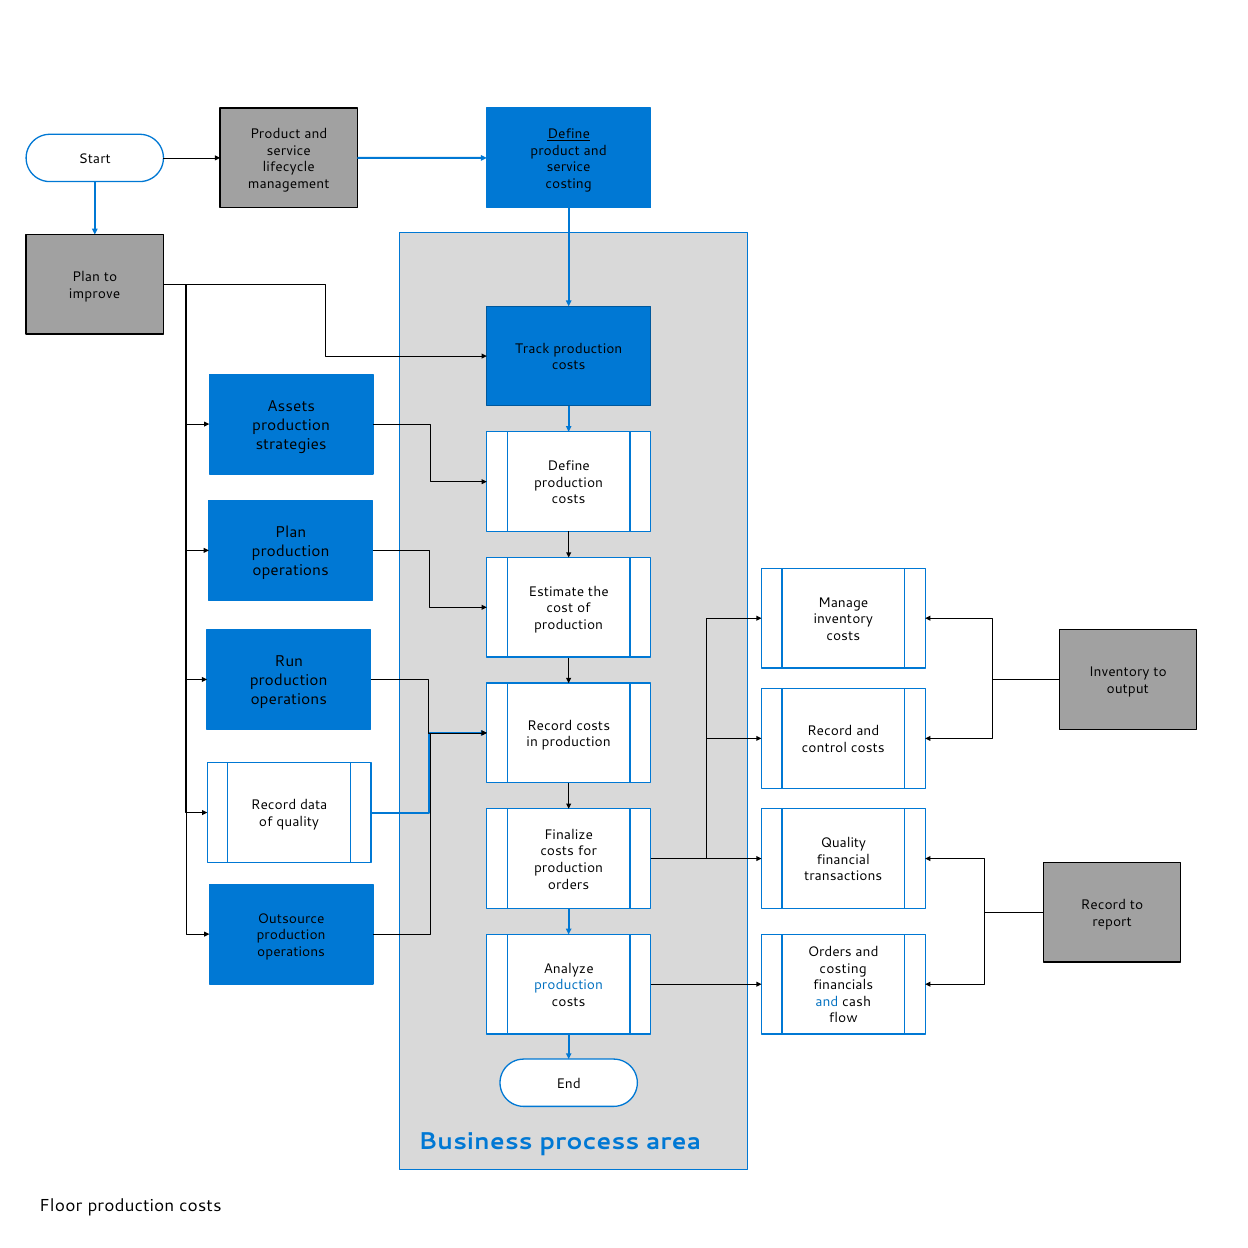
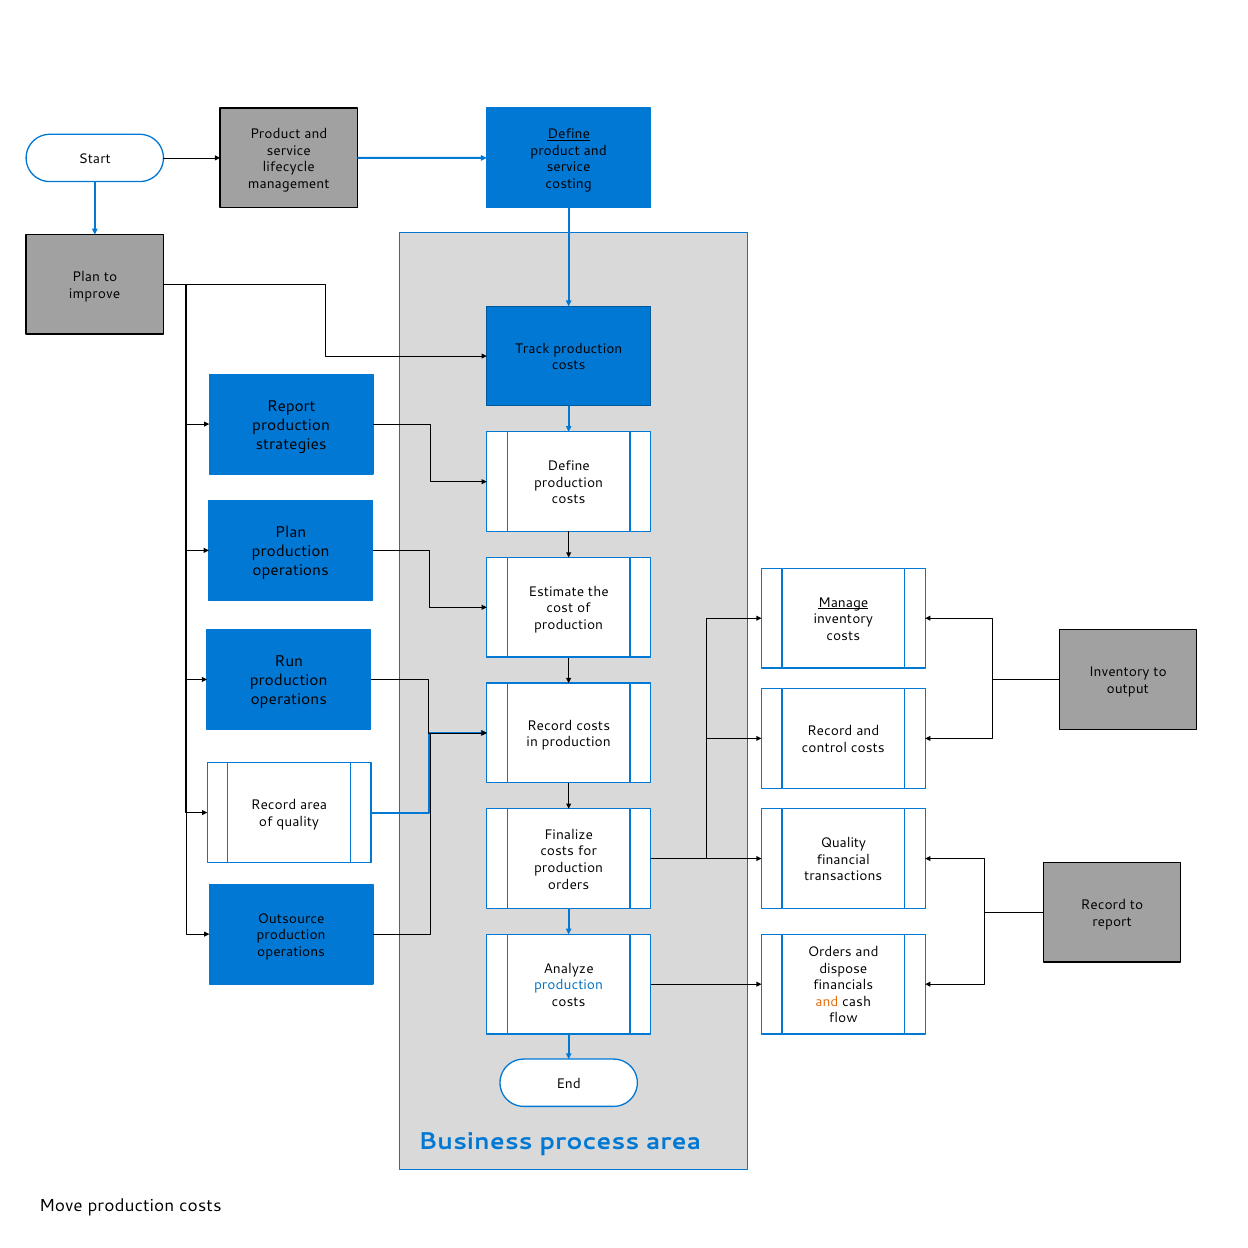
Assets at (291, 406): Assets -> Report
Manage underline: none -> present
Record data: data -> area
costing at (843, 968): costing -> dispose
and at (827, 1002) colour: blue -> orange
Floor: Floor -> Move
